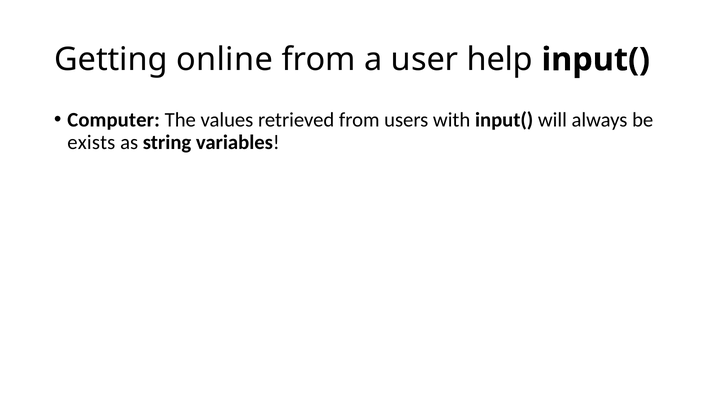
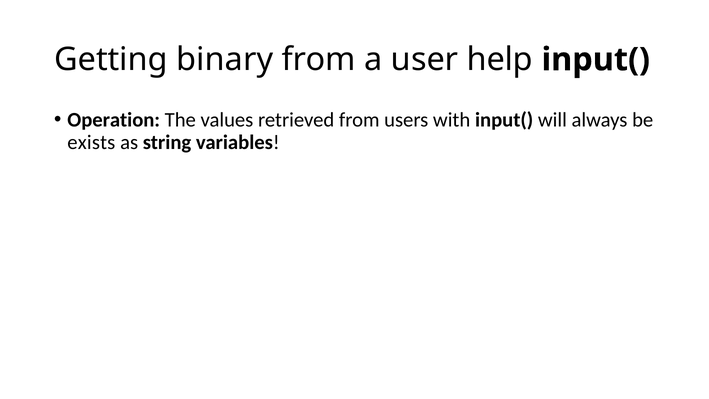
online: online -> binary
Computer: Computer -> Operation
